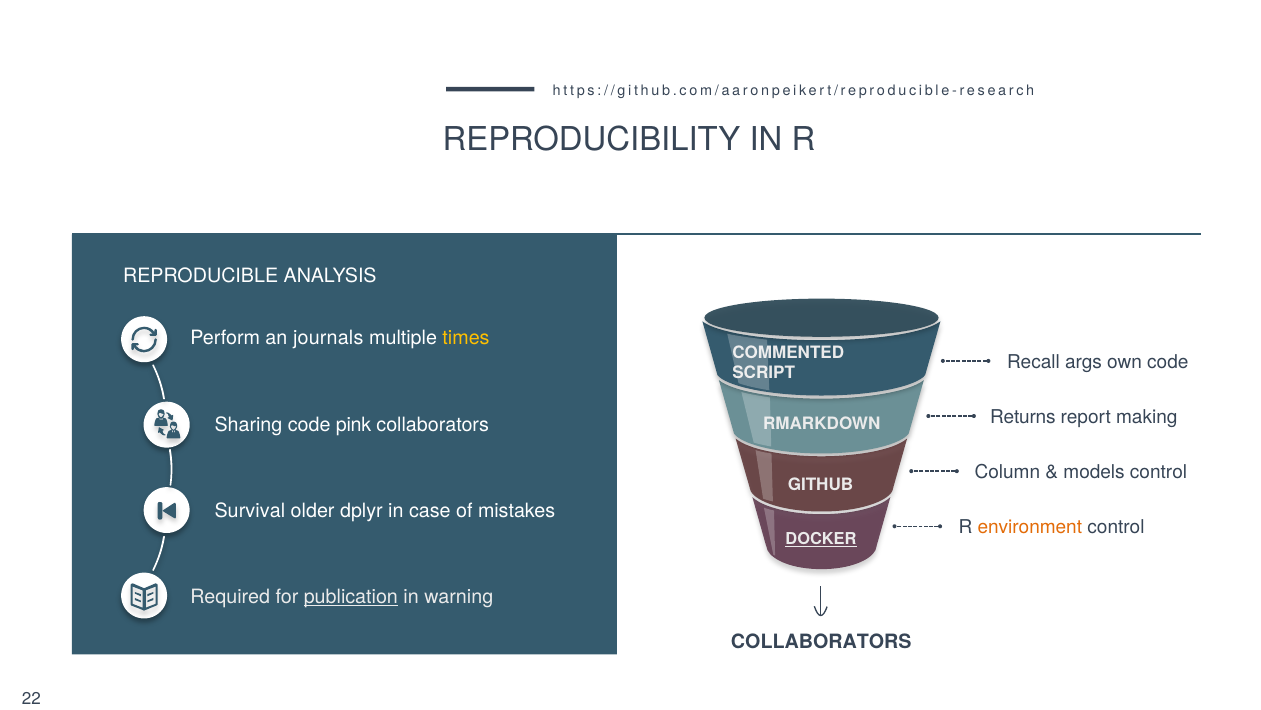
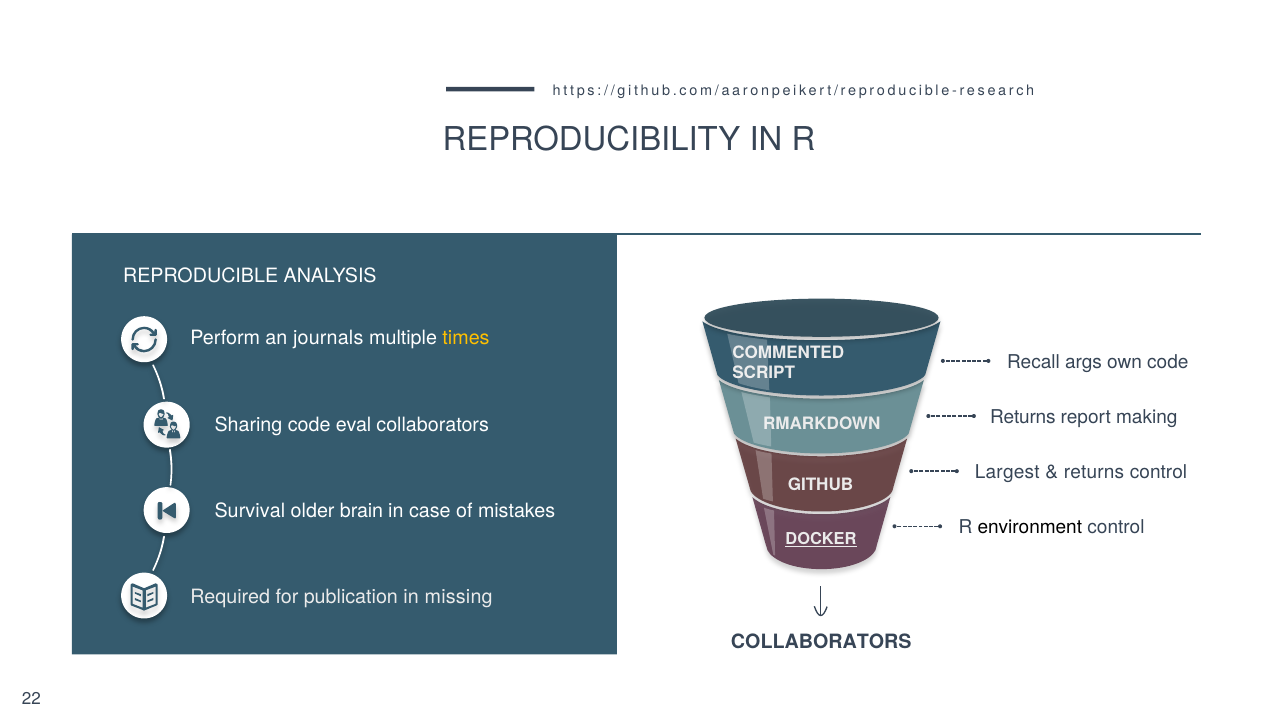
pink: pink -> eval
Column: Column -> Largest
models at (1094, 472): models -> returns
dplyr: dplyr -> brain
environment colour: orange -> black
publication underline: present -> none
warning: warning -> missing
